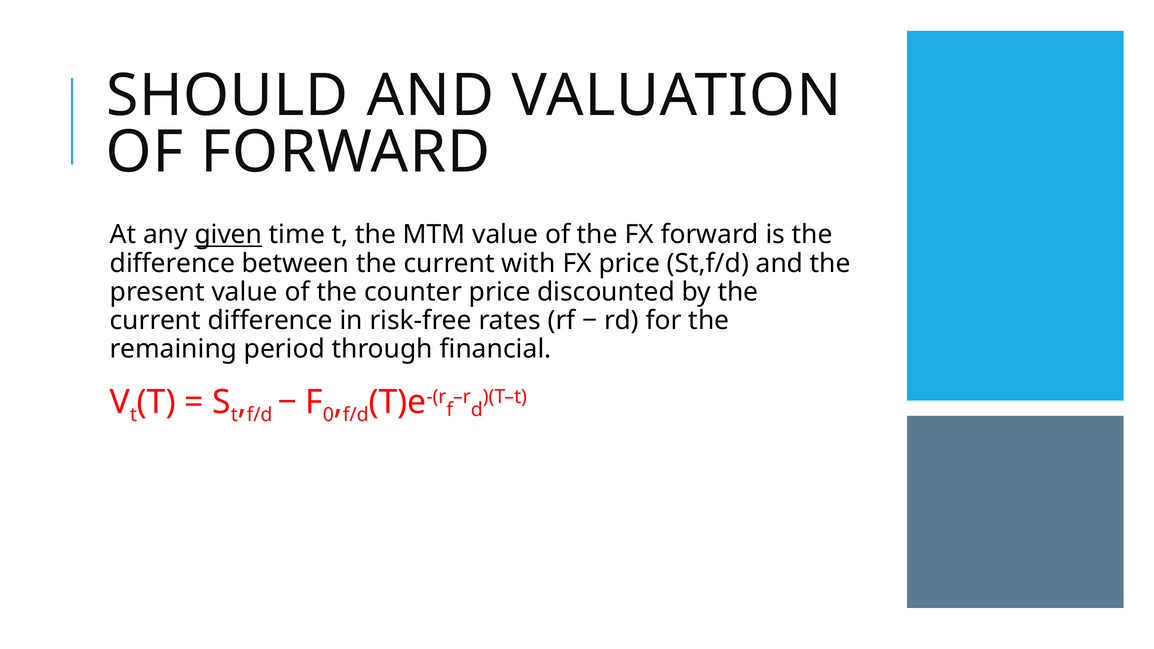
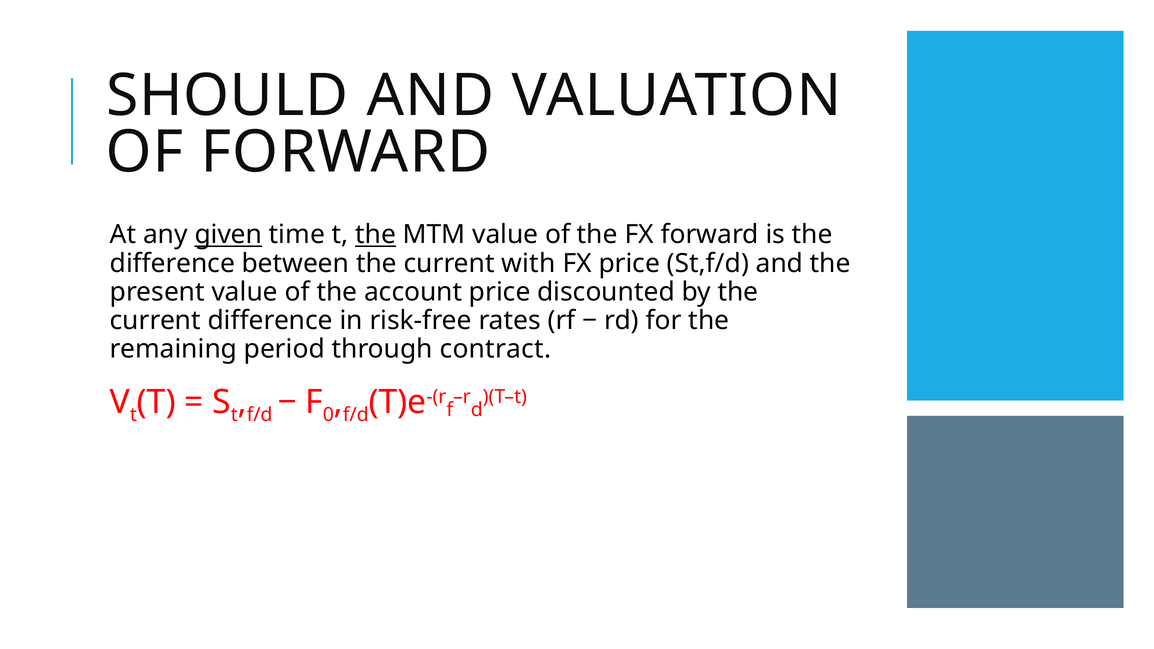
the at (376, 235) underline: none -> present
counter: counter -> account
financial: financial -> contract
